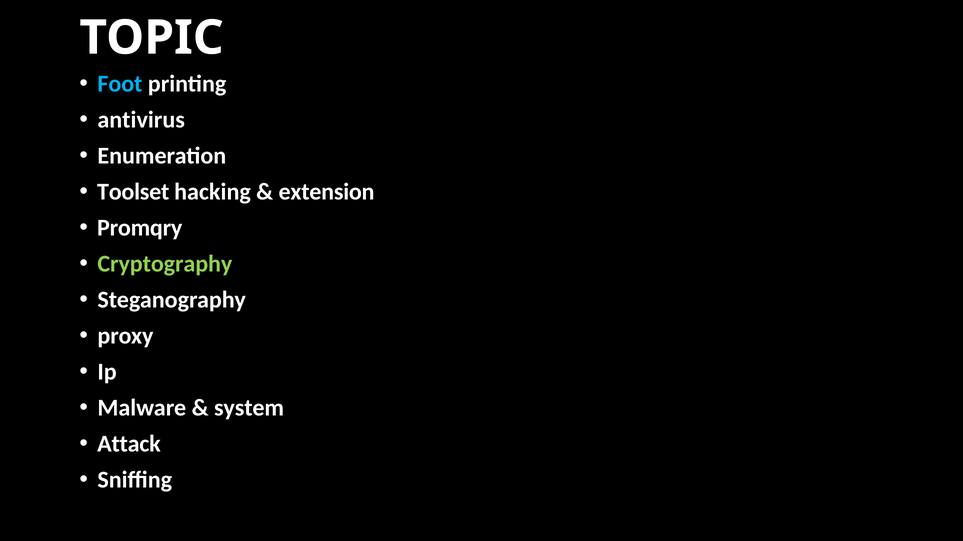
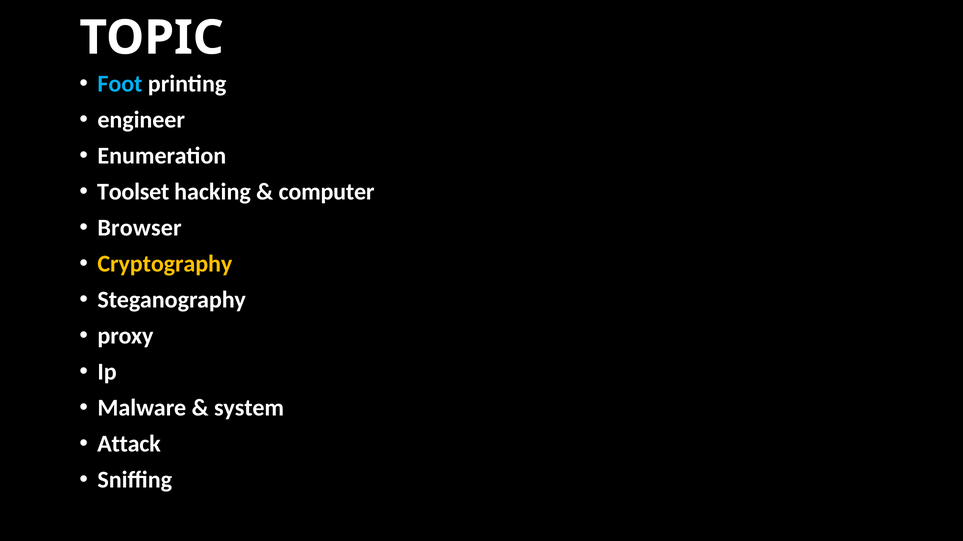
antivirus: antivirus -> engineer
extension: extension -> computer
Promqry: Promqry -> Browser
Cryptography colour: light green -> yellow
